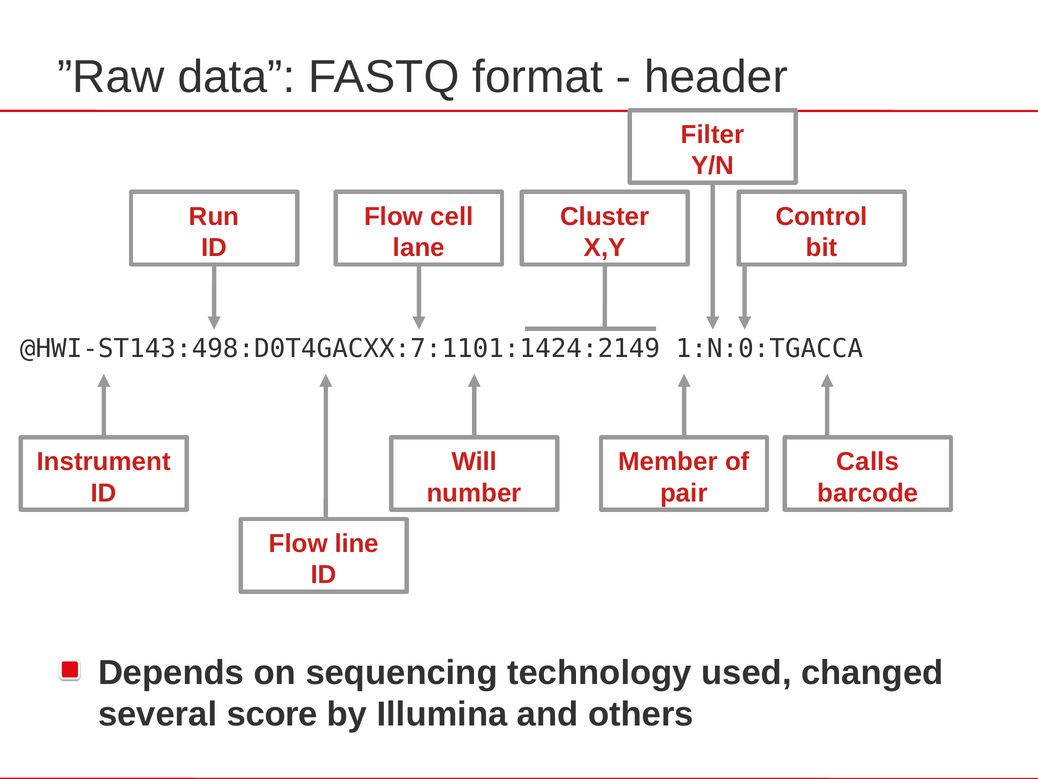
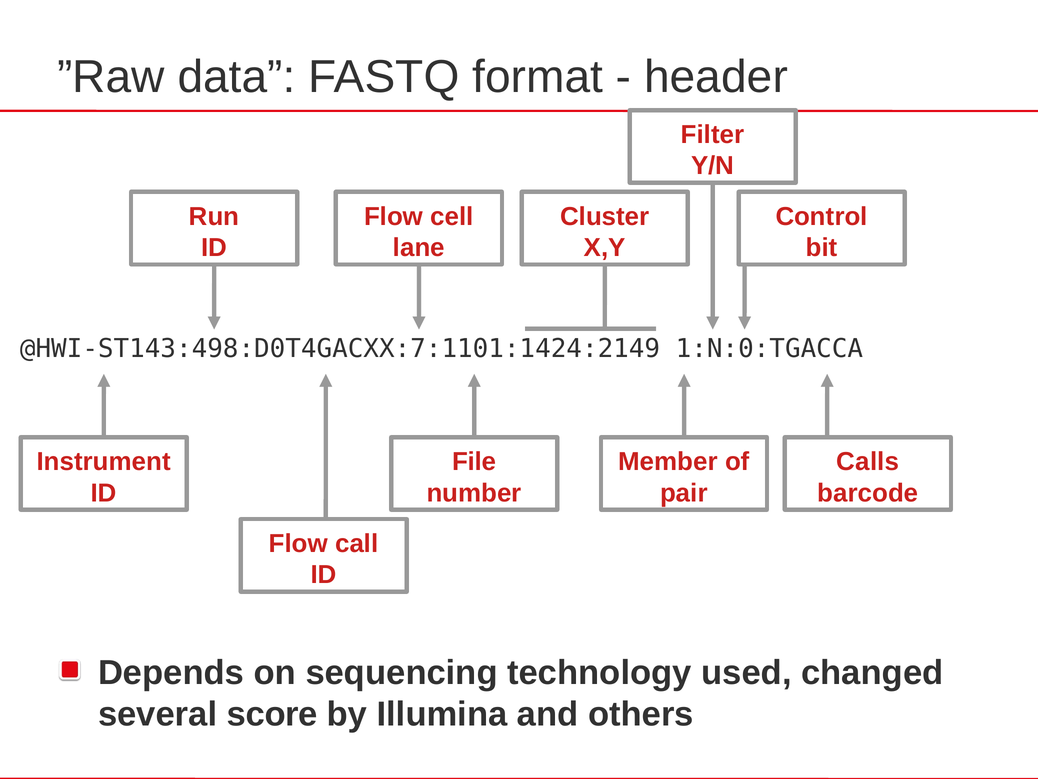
Will: Will -> File
line: line -> call
